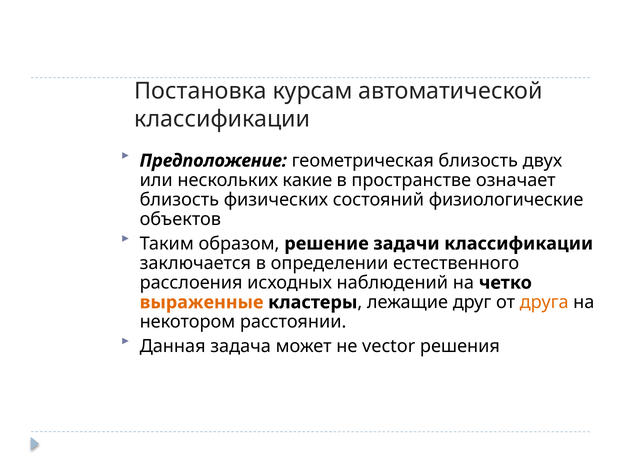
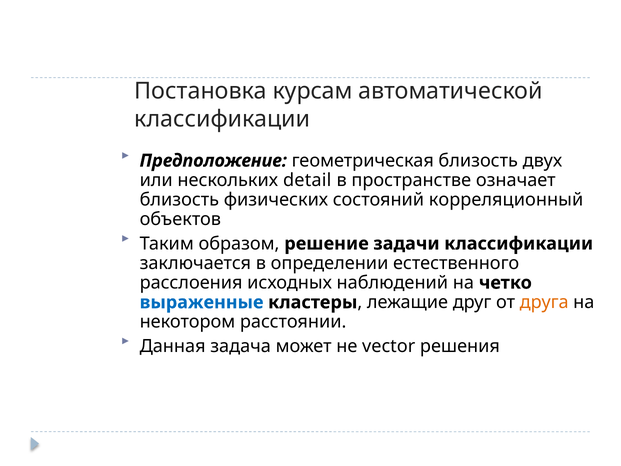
какие: какие -> detail
физиологические: физиологические -> корреляционный
выраженные colour: orange -> blue
